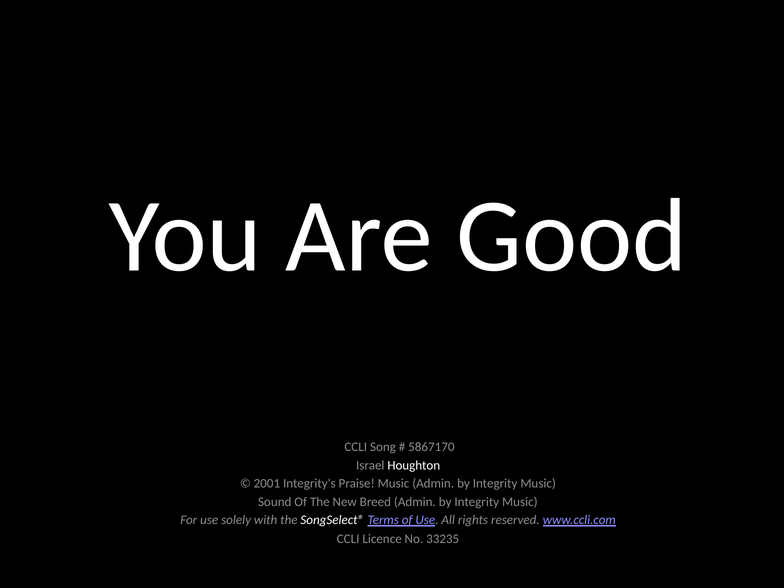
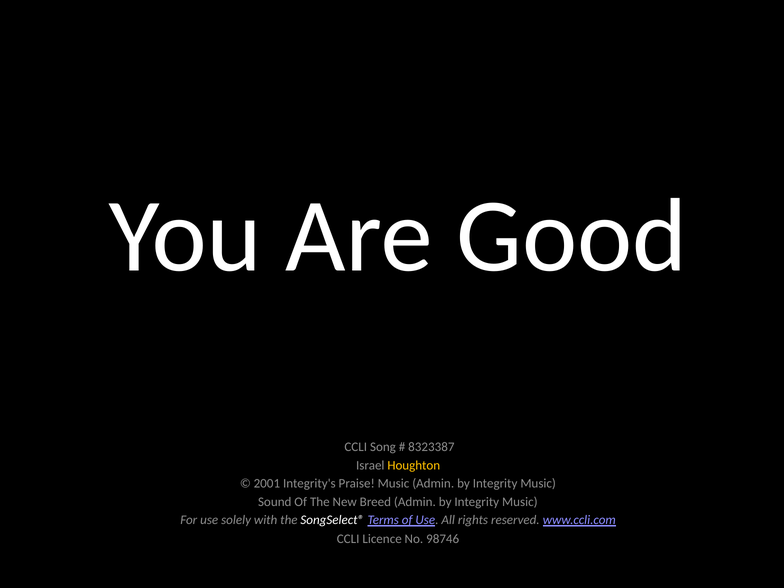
5867170: 5867170 -> 8323387
Houghton colour: white -> yellow
33235: 33235 -> 98746
